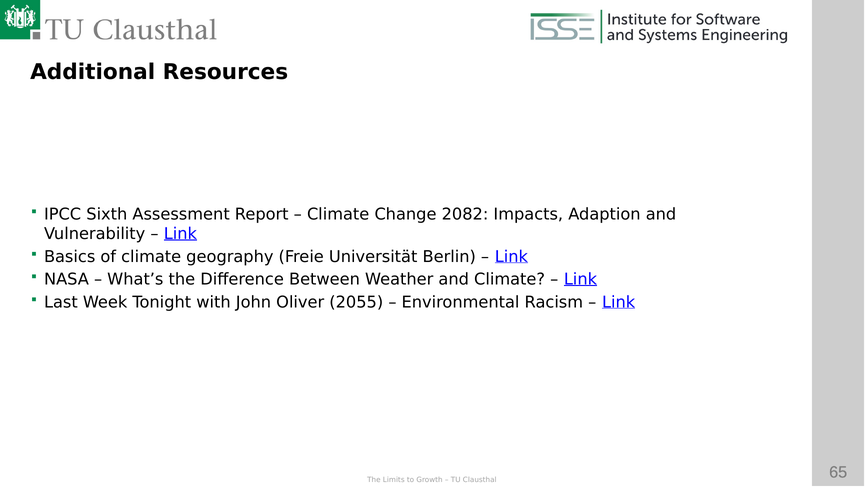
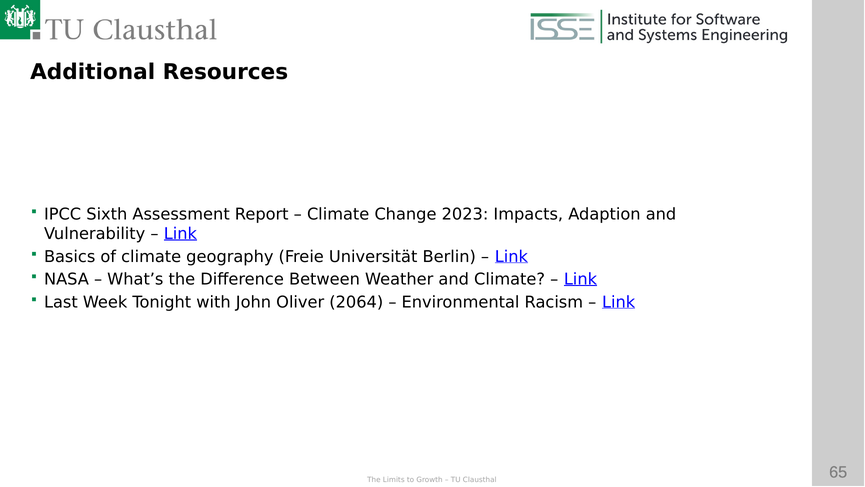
2082: 2082 -> 2023
2055: 2055 -> 2064
